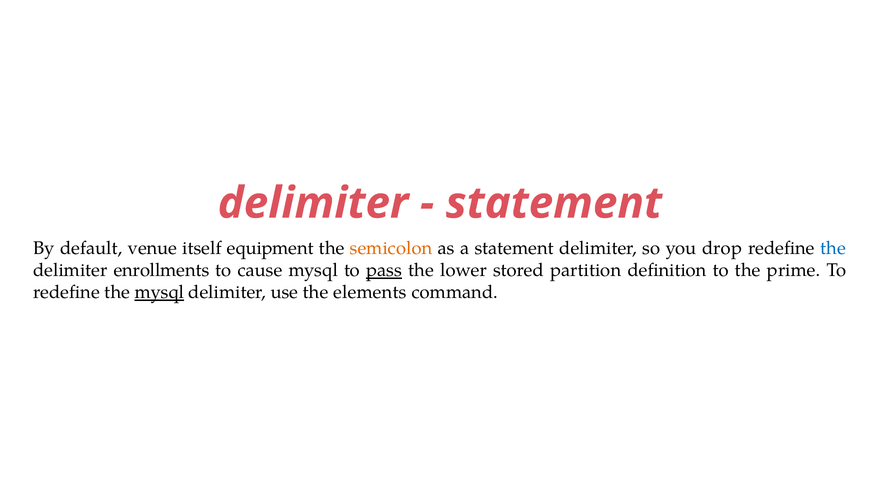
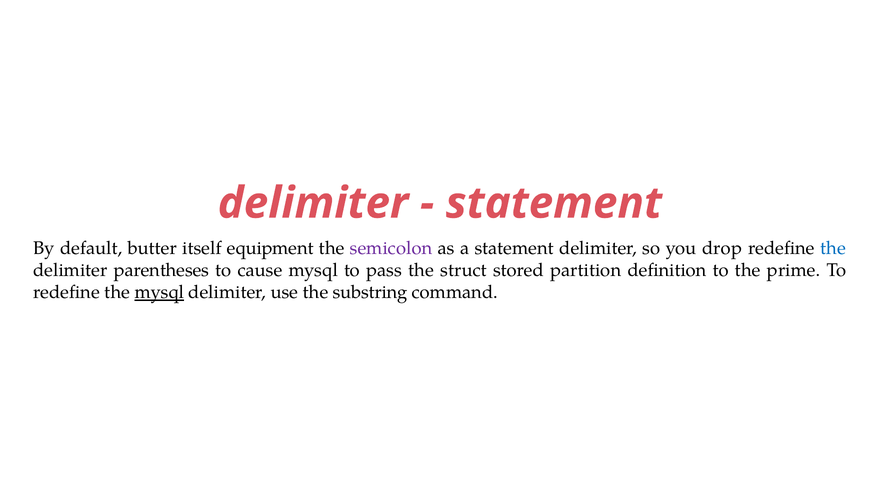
venue: venue -> butter
semicolon colour: orange -> purple
enrollments: enrollments -> parentheses
pass underline: present -> none
lower: lower -> struct
elements: elements -> substring
